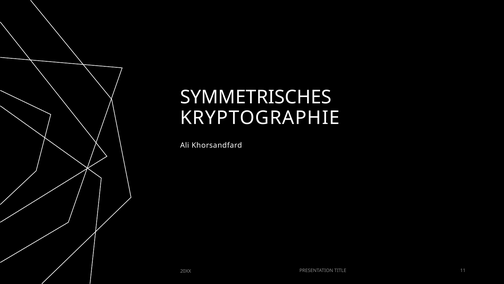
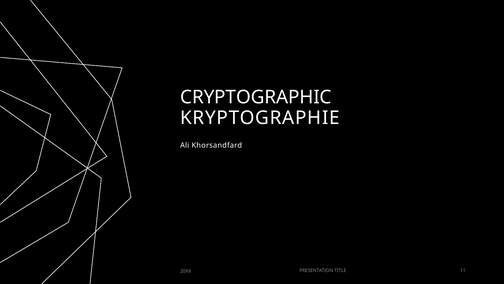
SYMMETRISCHES: SYMMETRISCHES -> CRYPTOGRAPHIC
